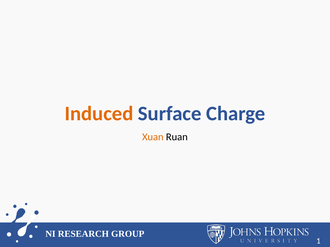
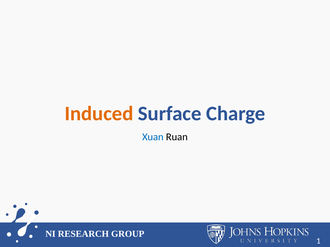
Xuan colour: orange -> blue
